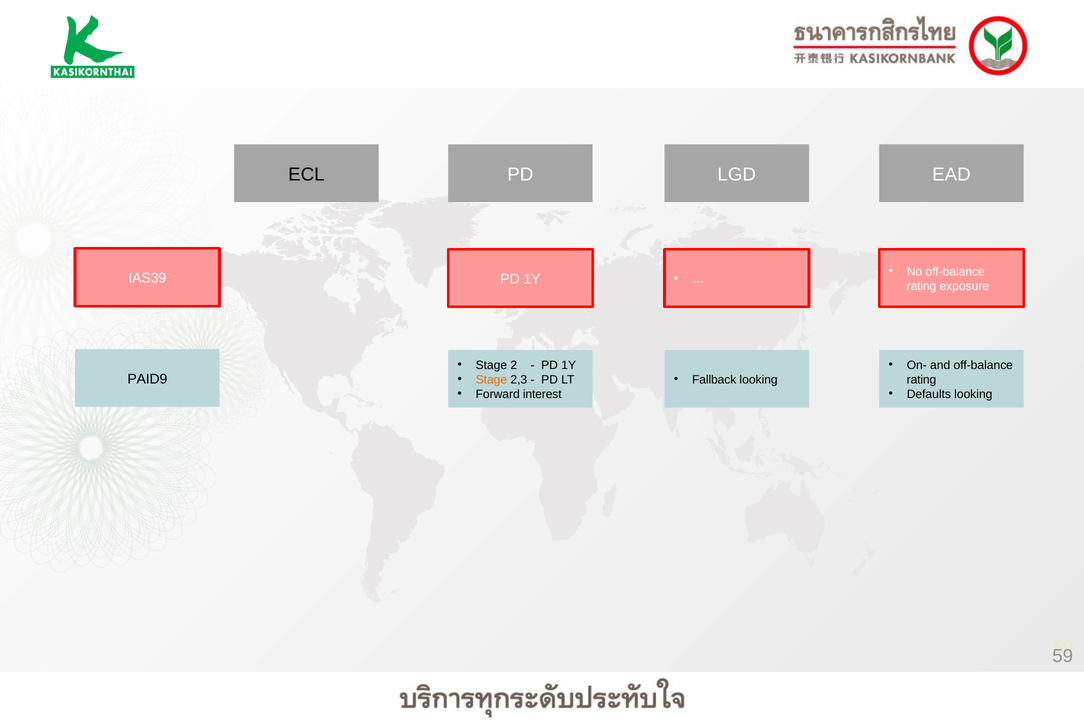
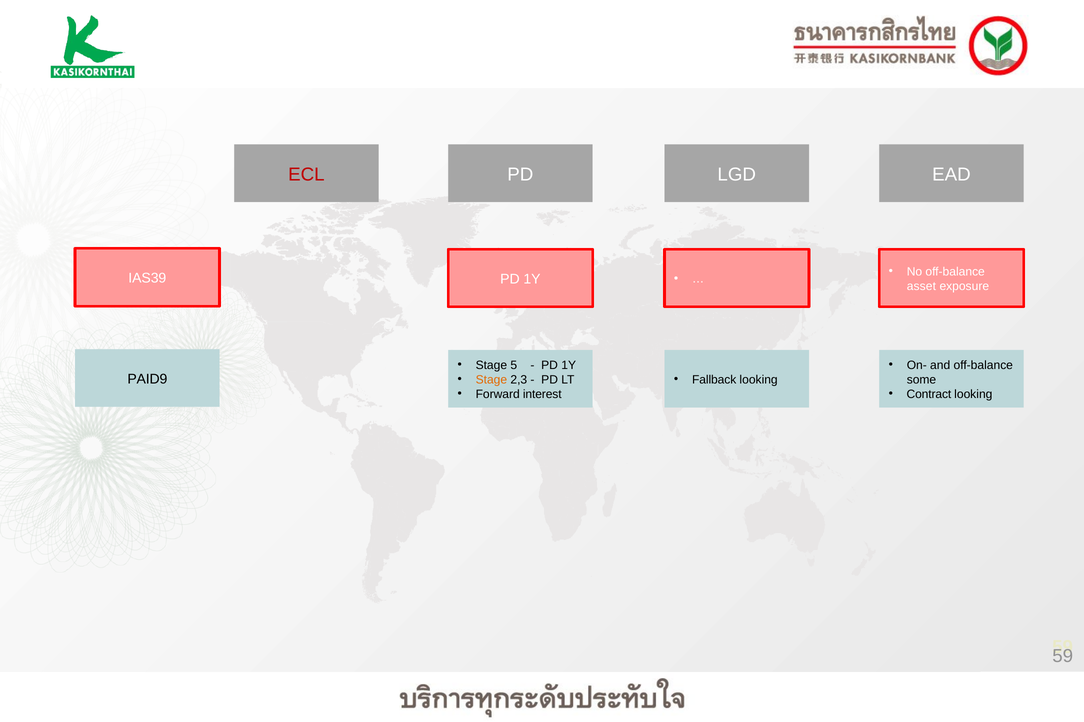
ECL colour: black -> red
rating at (922, 286): rating -> asset
2: 2 -> 5
rating at (922, 380): rating -> some
Defaults: Defaults -> Contract
